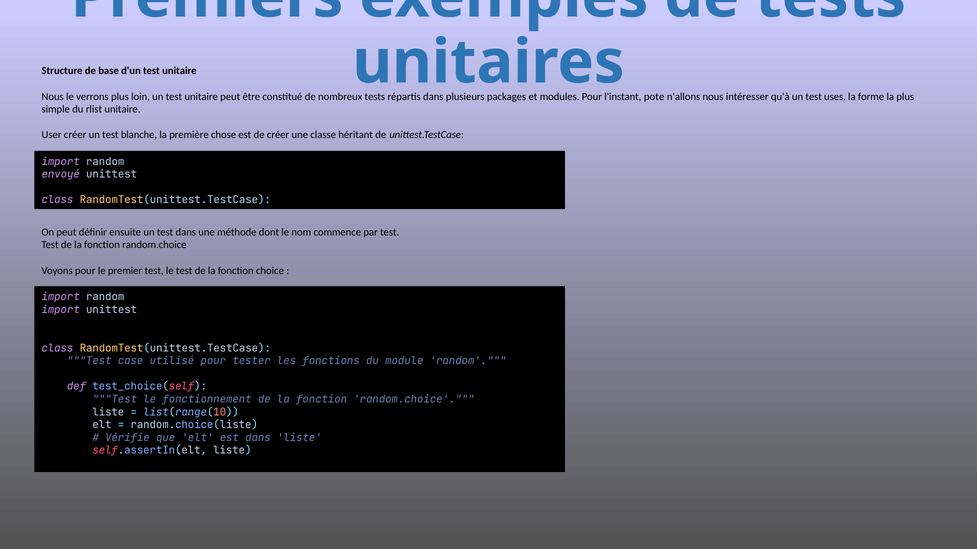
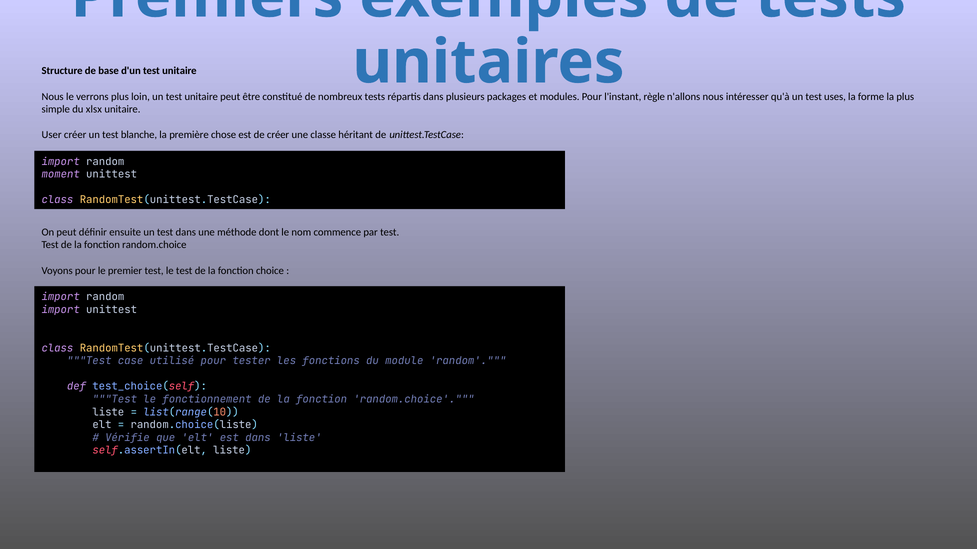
pote: pote -> règle
rlist: rlist -> xlsx
envoyé: envoyé -> moment
